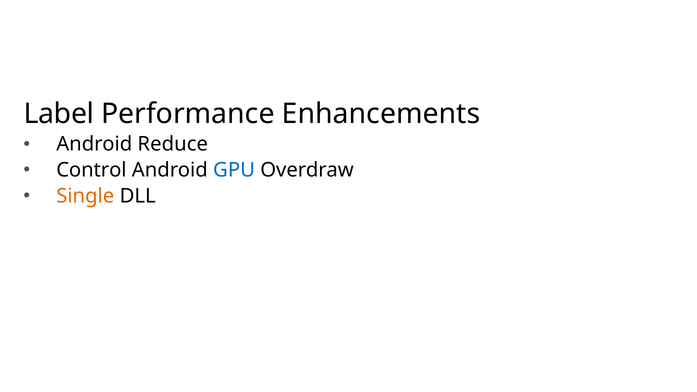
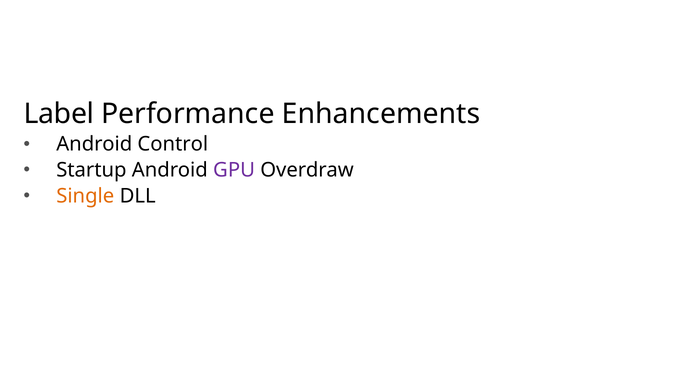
Reduce: Reduce -> Control
Control: Control -> Startup
GPU colour: blue -> purple
